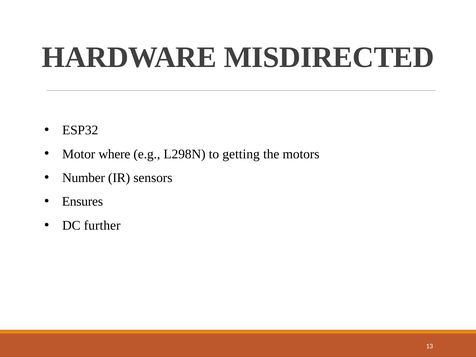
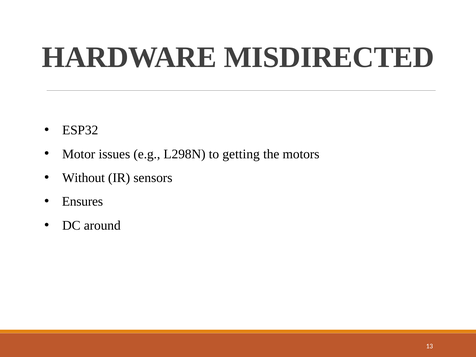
where: where -> issues
Number: Number -> Without
further: further -> around
